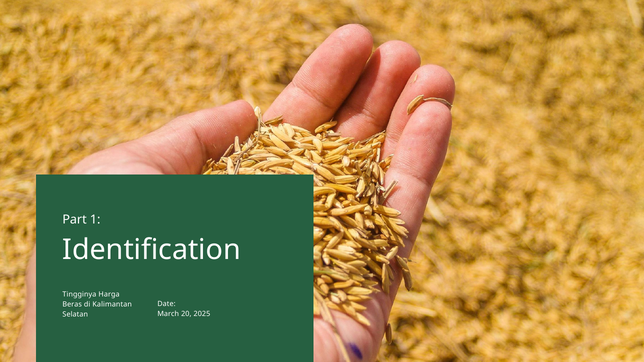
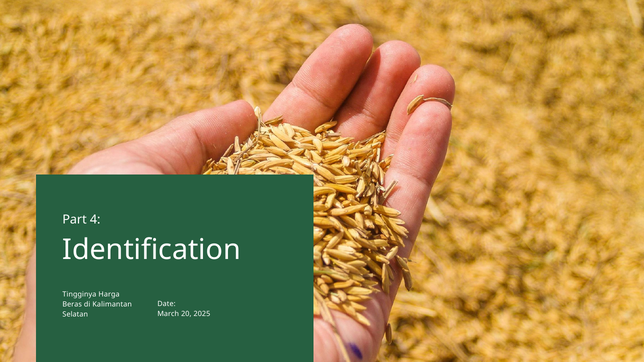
1: 1 -> 4
